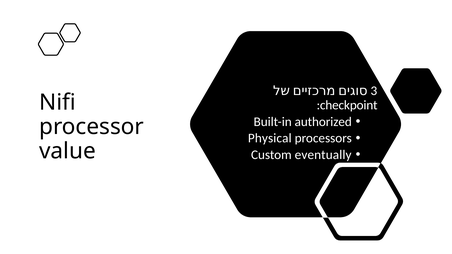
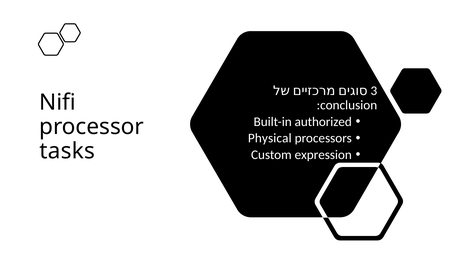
checkpoint: checkpoint -> conclusion
value: value -> tasks
eventually: eventually -> expression
